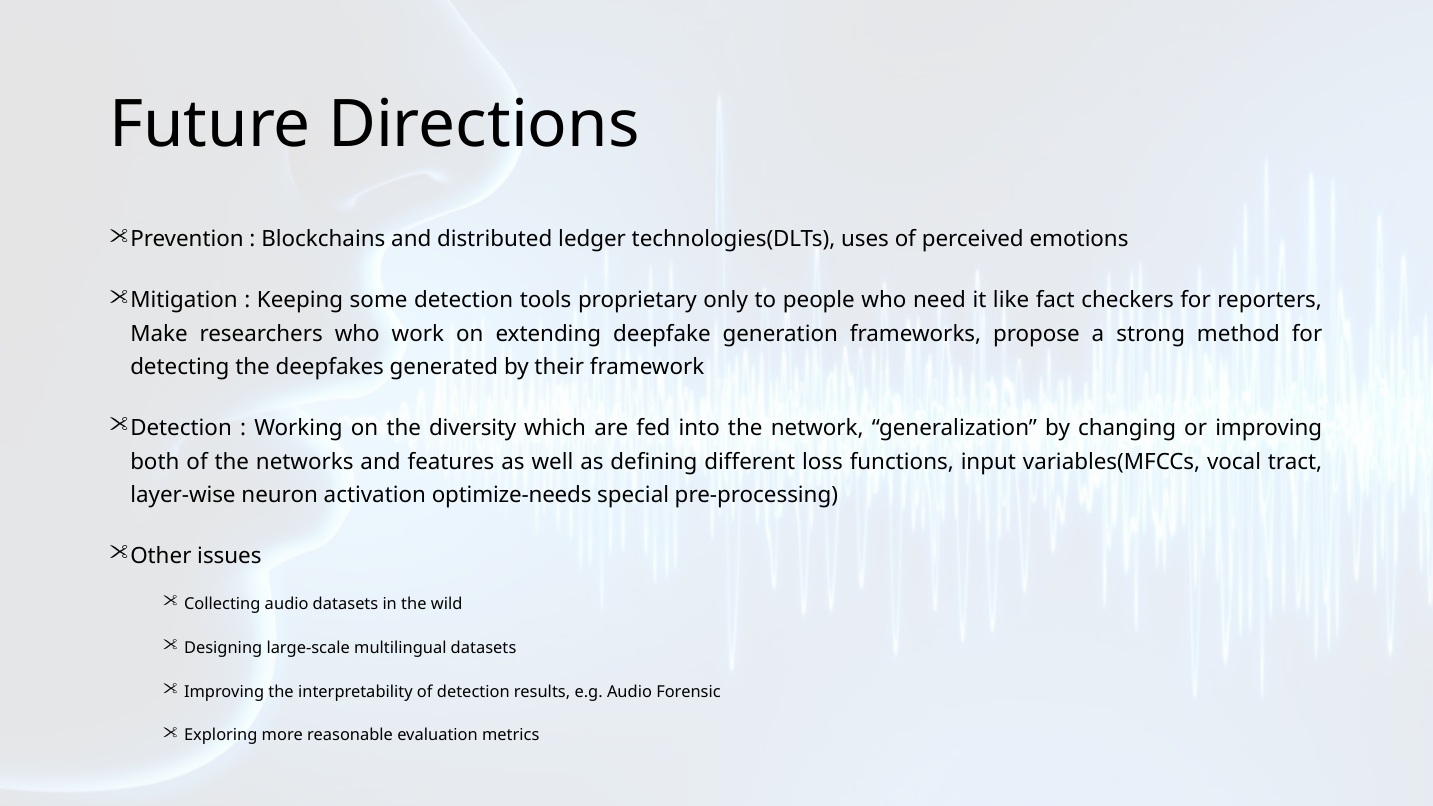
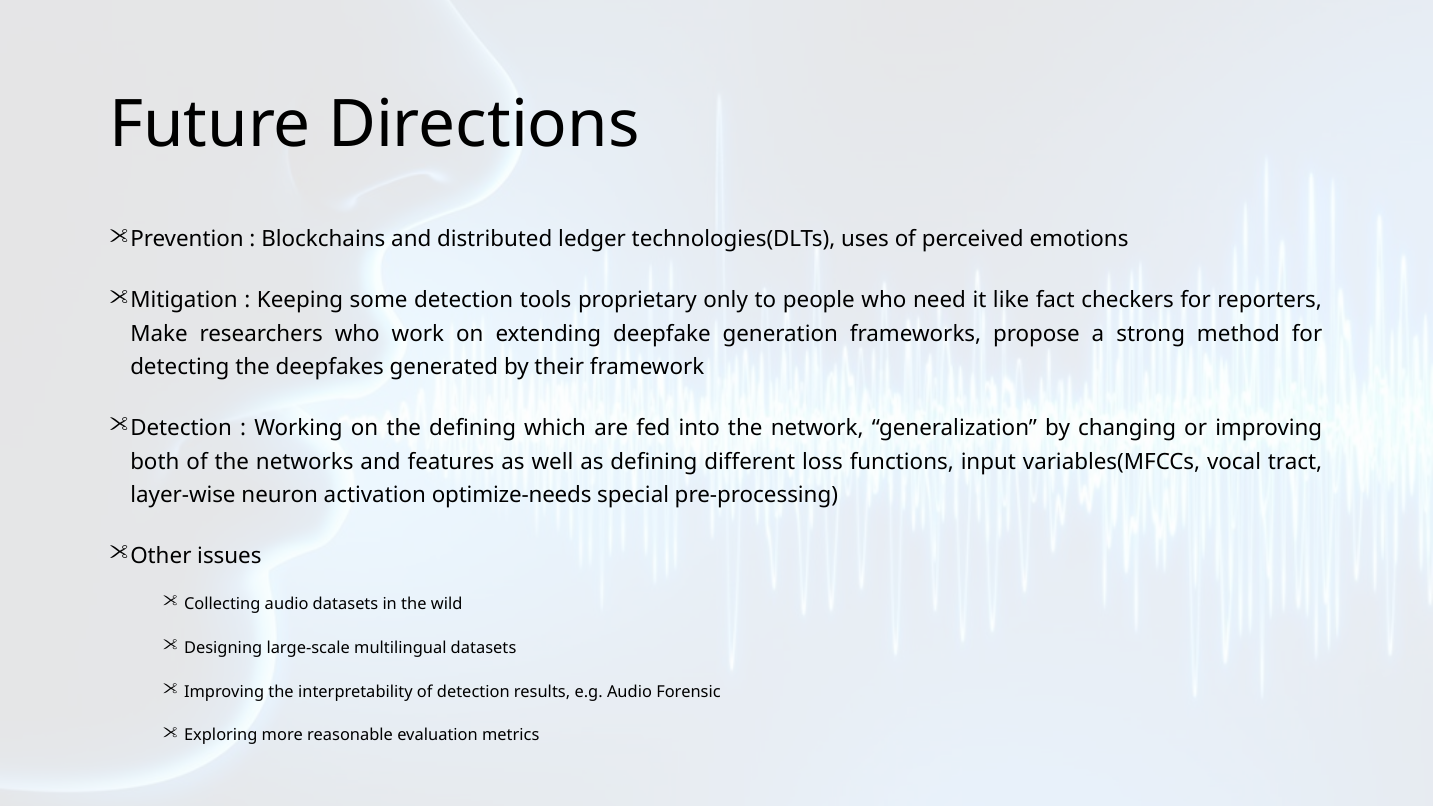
the diversity: diversity -> defining
